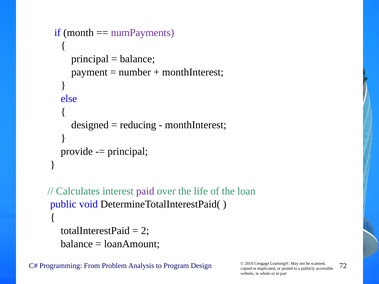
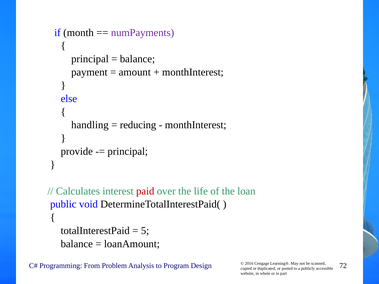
number: number -> amount
designed: designed -> handling
paid colour: purple -> red
2: 2 -> 5
